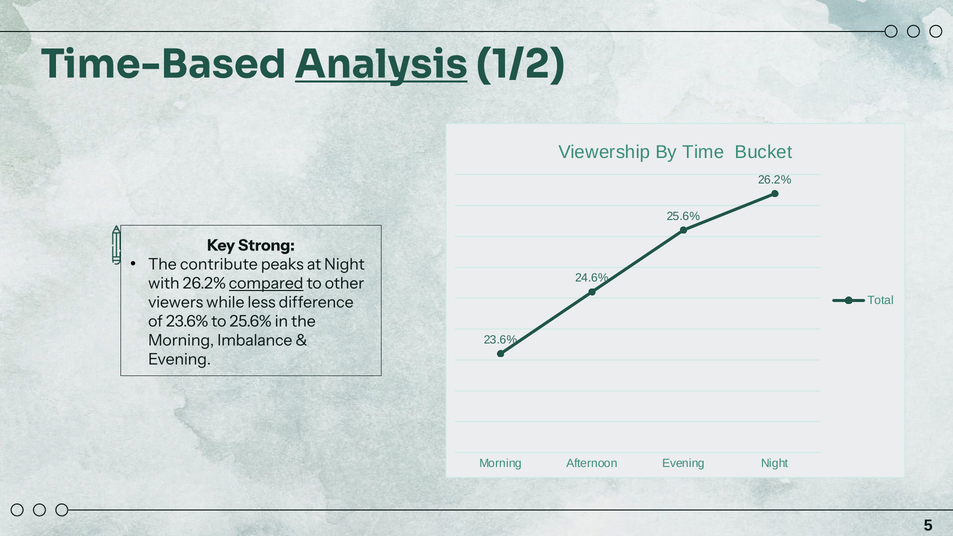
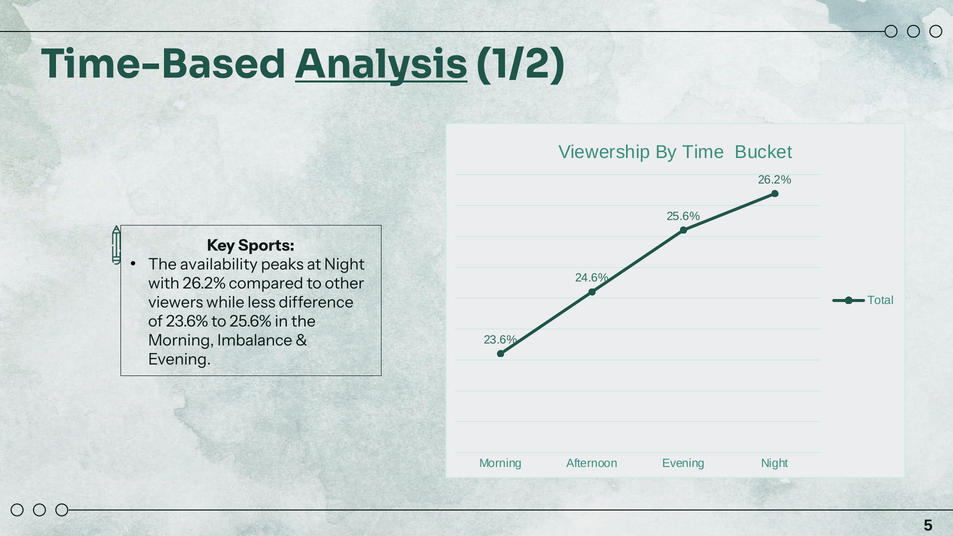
Strong: Strong -> Sports
contribute: contribute -> availability
compared underline: present -> none
